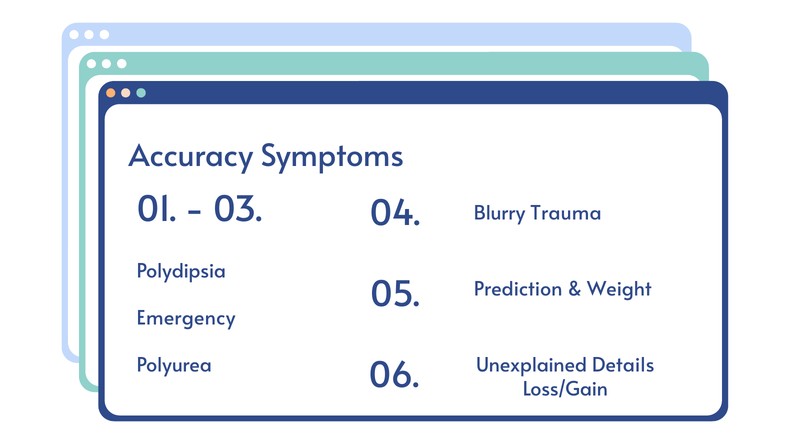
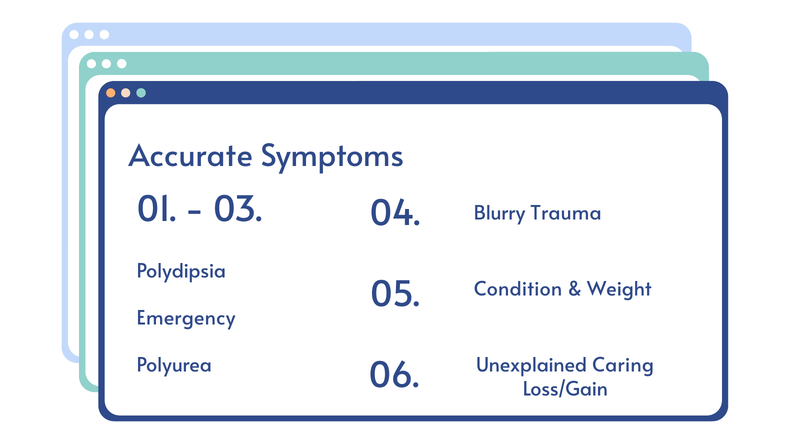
Accuracy: Accuracy -> Accurate
Prediction: Prediction -> Condition
Details: Details -> Caring
